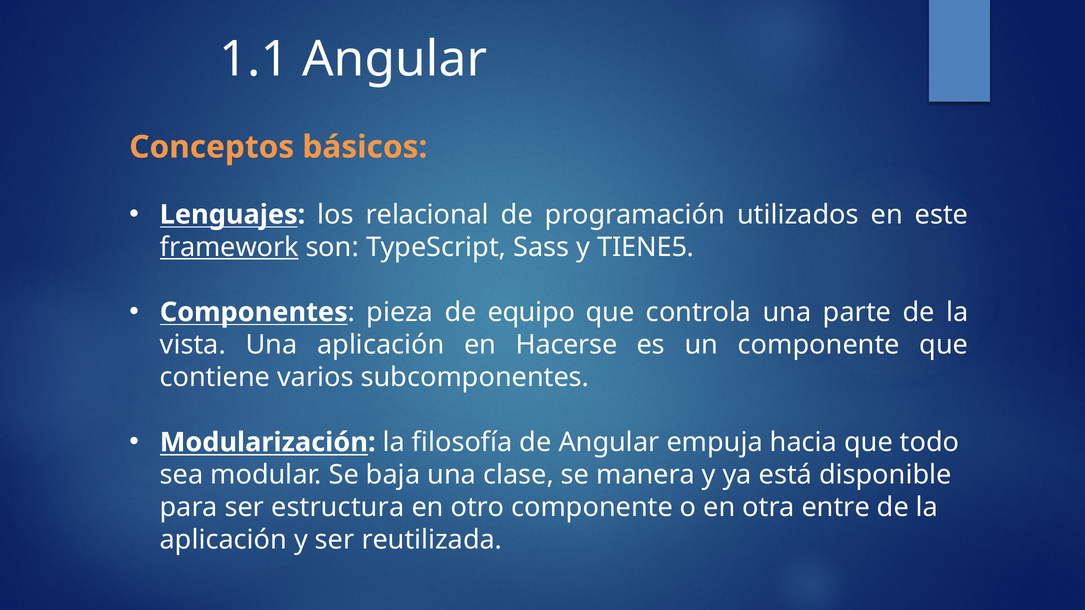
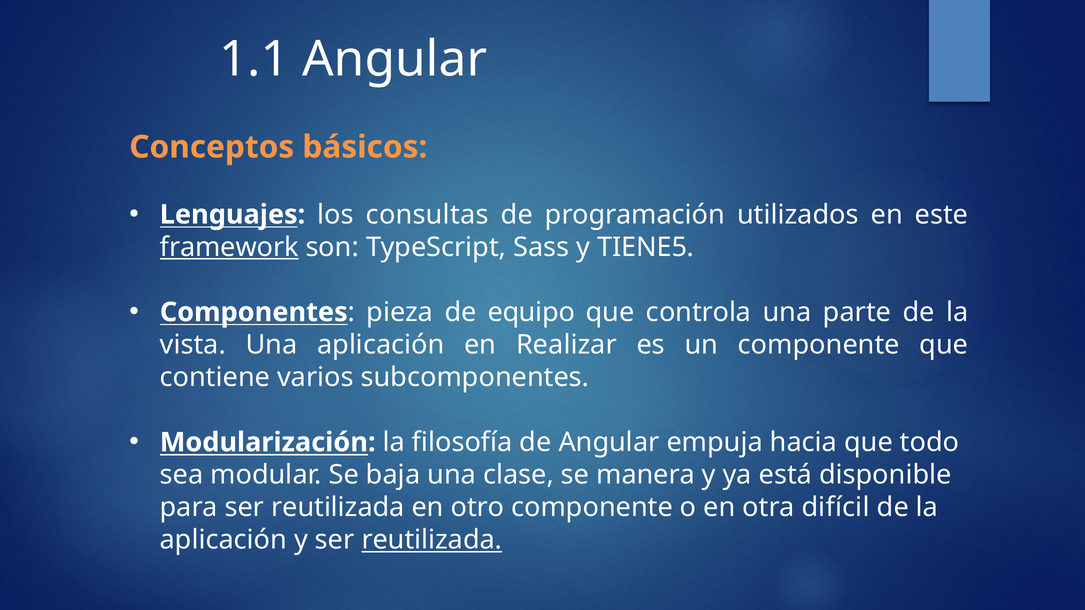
relacional: relacional -> consultas
Hacerse: Hacerse -> Realizar
para ser estructura: estructura -> reutilizada
entre: entre -> difícil
reutilizada at (432, 540) underline: none -> present
